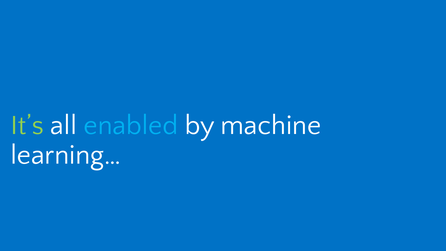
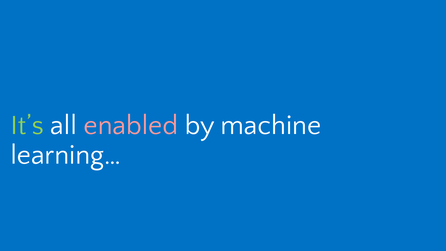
enabled colour: light blue -> pink
